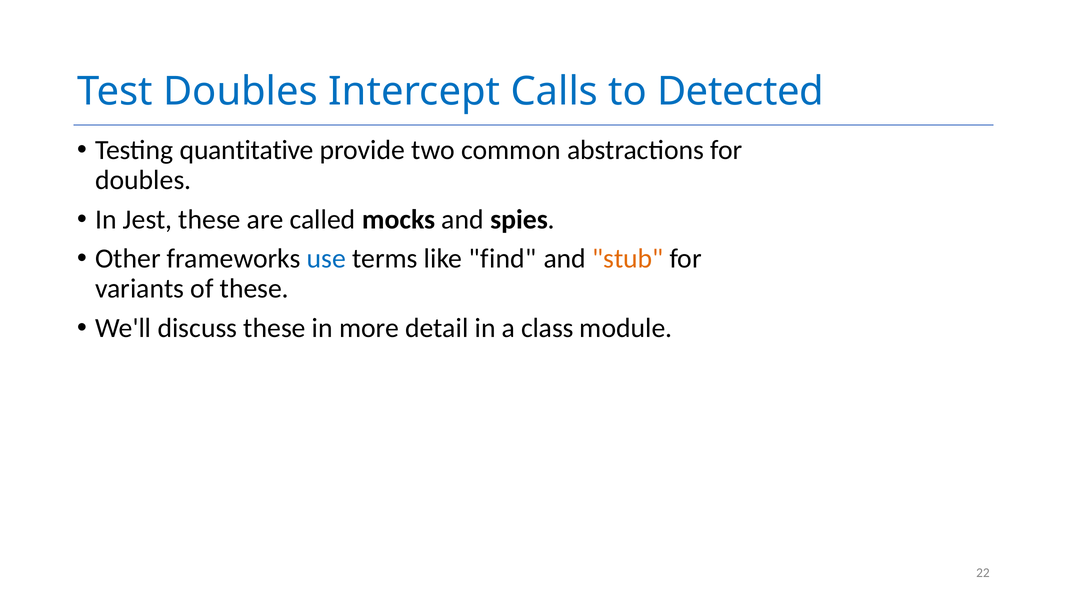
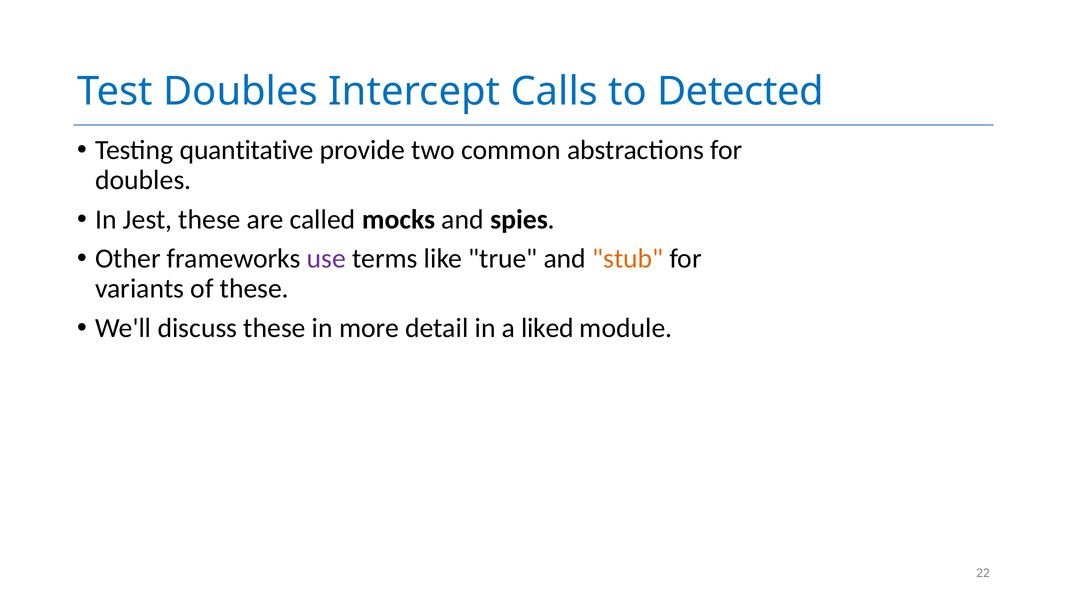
use colour: blue -> purple
find: find -> true
class: class -> liked
